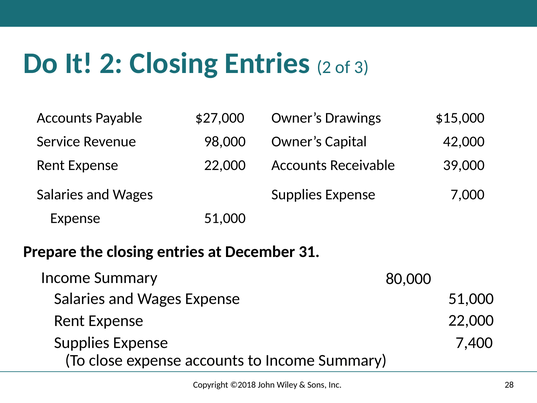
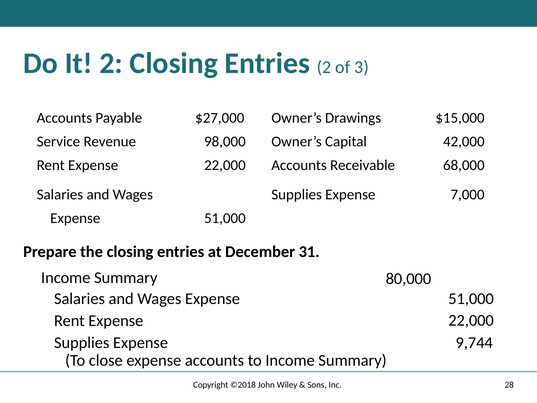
39,000: 39,000 -> 68,000
7,400: 7,400 -> 9,744
